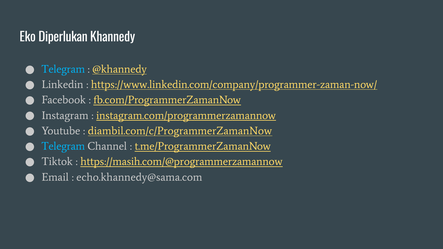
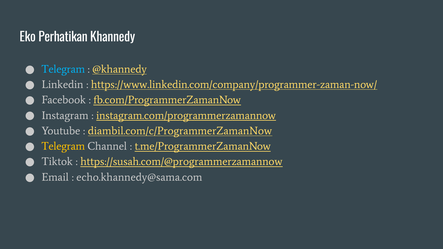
Diperlukan: Diperlukan -> Perhatikan
Telegram at (63, 146) colour: light blue -> yellow
https://masih.com/@programmerzamannow: https://masih.com/@programmerzamannow -> https://susah.com/@programmerzamannow
